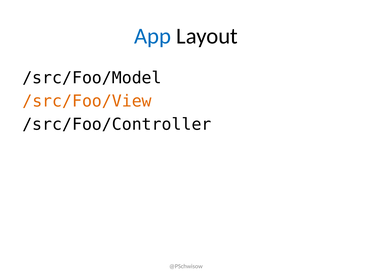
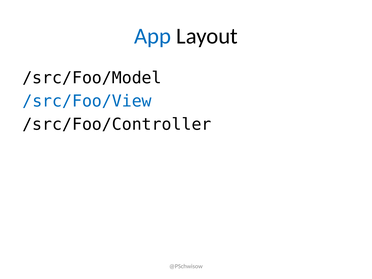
/src/Foo/View colour: orange -> blue
